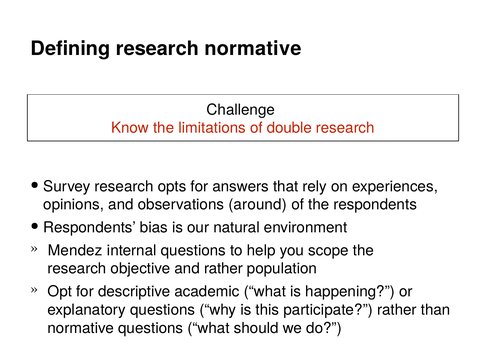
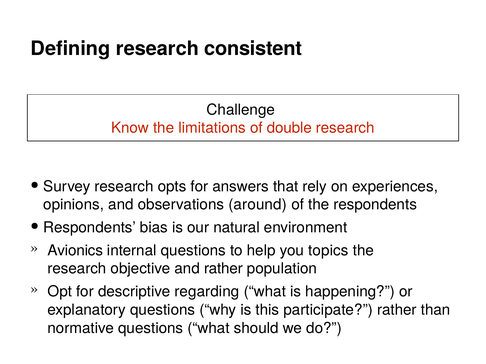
research normative: normative -> consistent
Mendez: Mendez -> Avionics
scope: scope -> topics
academic: academic -> regarding
